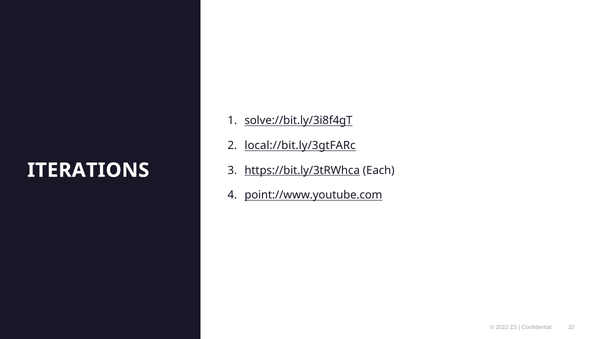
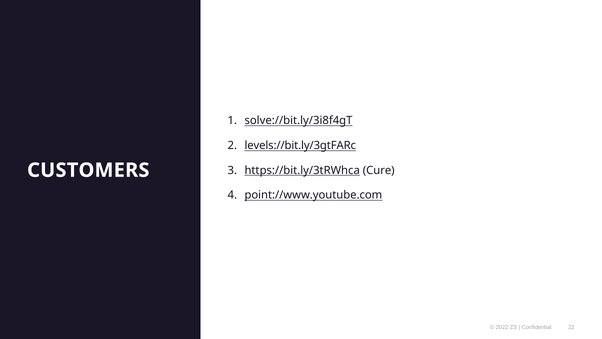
local://bit.ly/3gtFARc: local://bit.ly/3gtFARc -> levels://bit.ly/3gtFARc
ITERATIONS: ITERATIONS -> CUSTOMERS
Each: Each -> Cure
